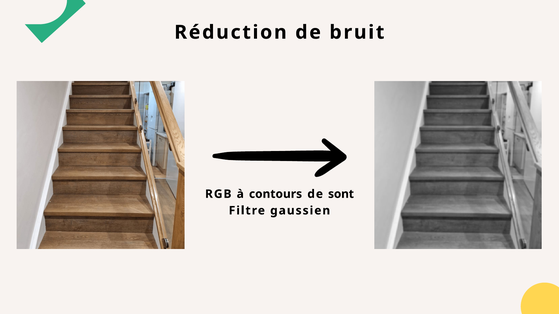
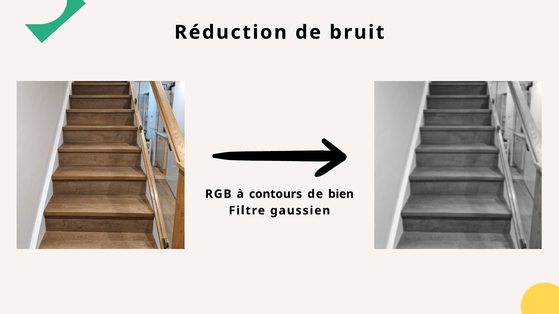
sont: sont -> bien
